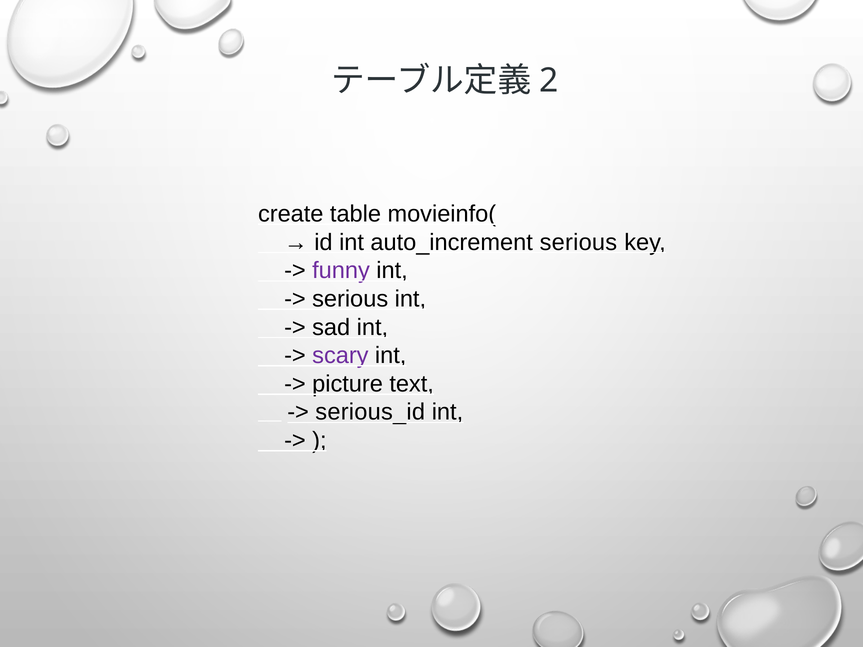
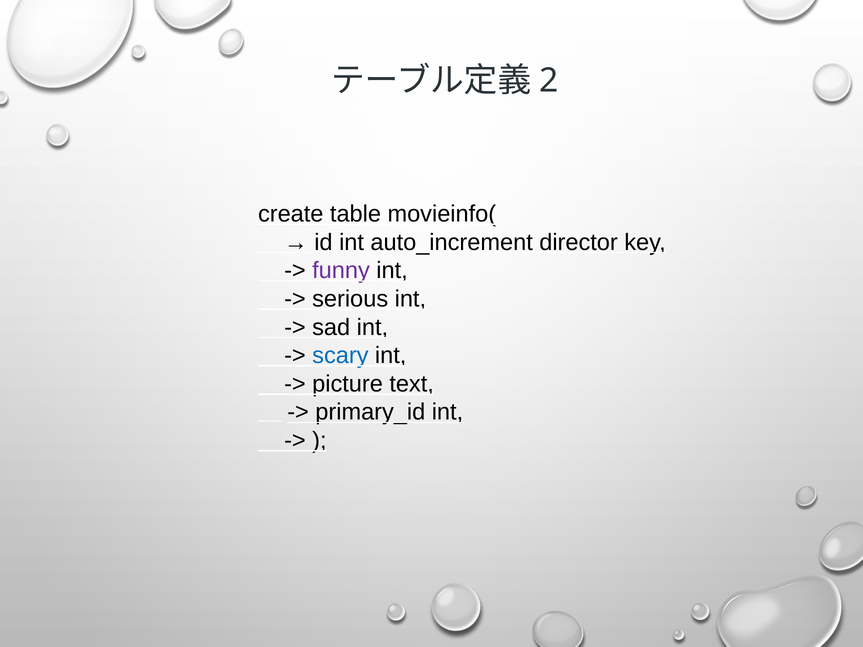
auto_increment serious: serious -> director
scary colour: purple -> blue
serious_id: serious_id -> primary_id
